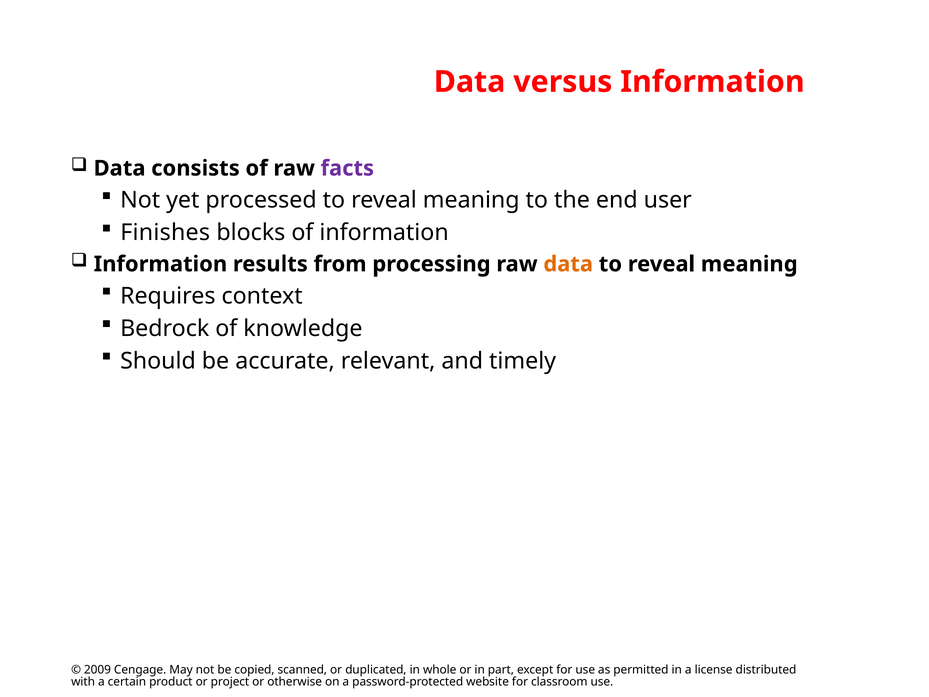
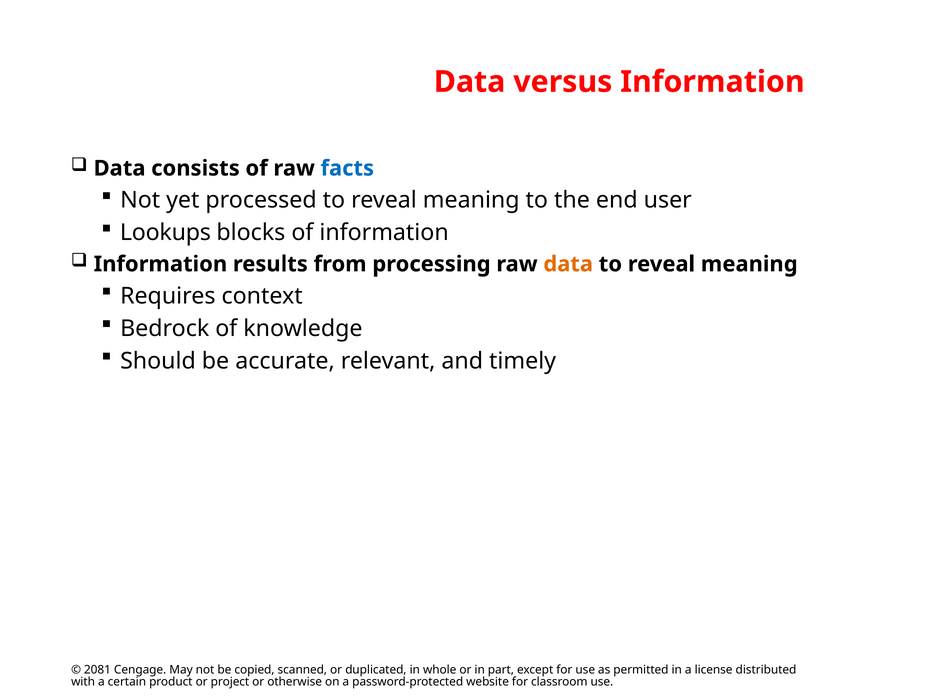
facts colour: purple -> blue
Finishes: Finishes -> Lookups
2009: 2009 -> 2081
